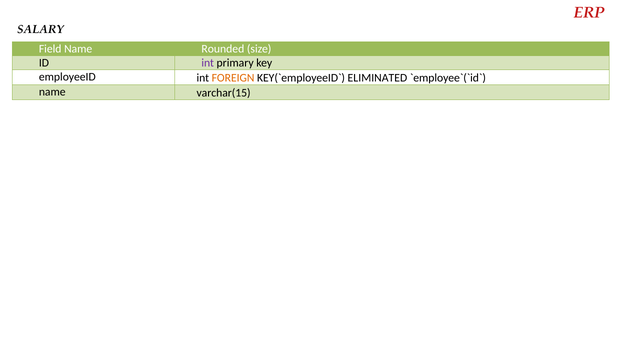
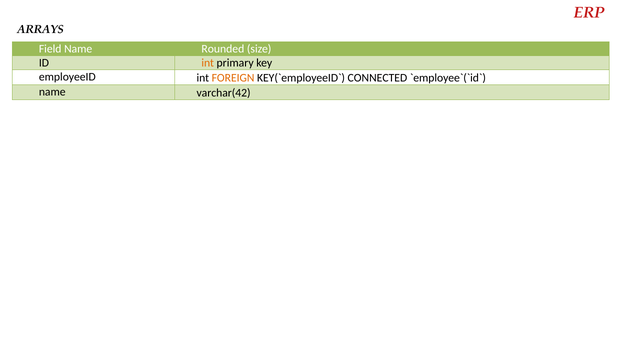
SALARY: SALARY -> ARRAYS
int at (208, 63) colour: purple -> orange
ELIMINATED: ELIMINATED -> CONNECTED
varchar(15: varchar(15 -> varchar(42
